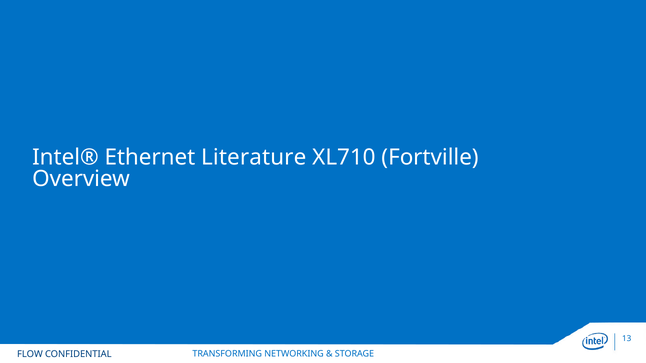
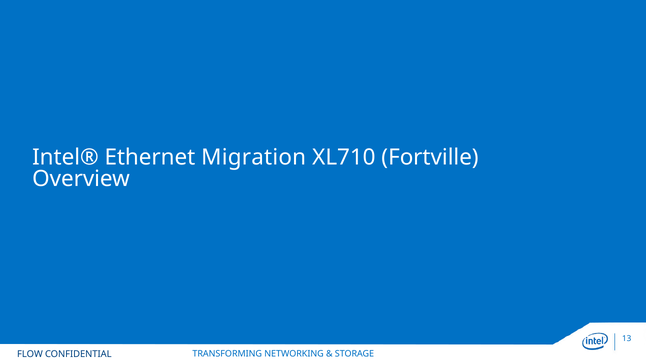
Literature: Literature -> Migration
